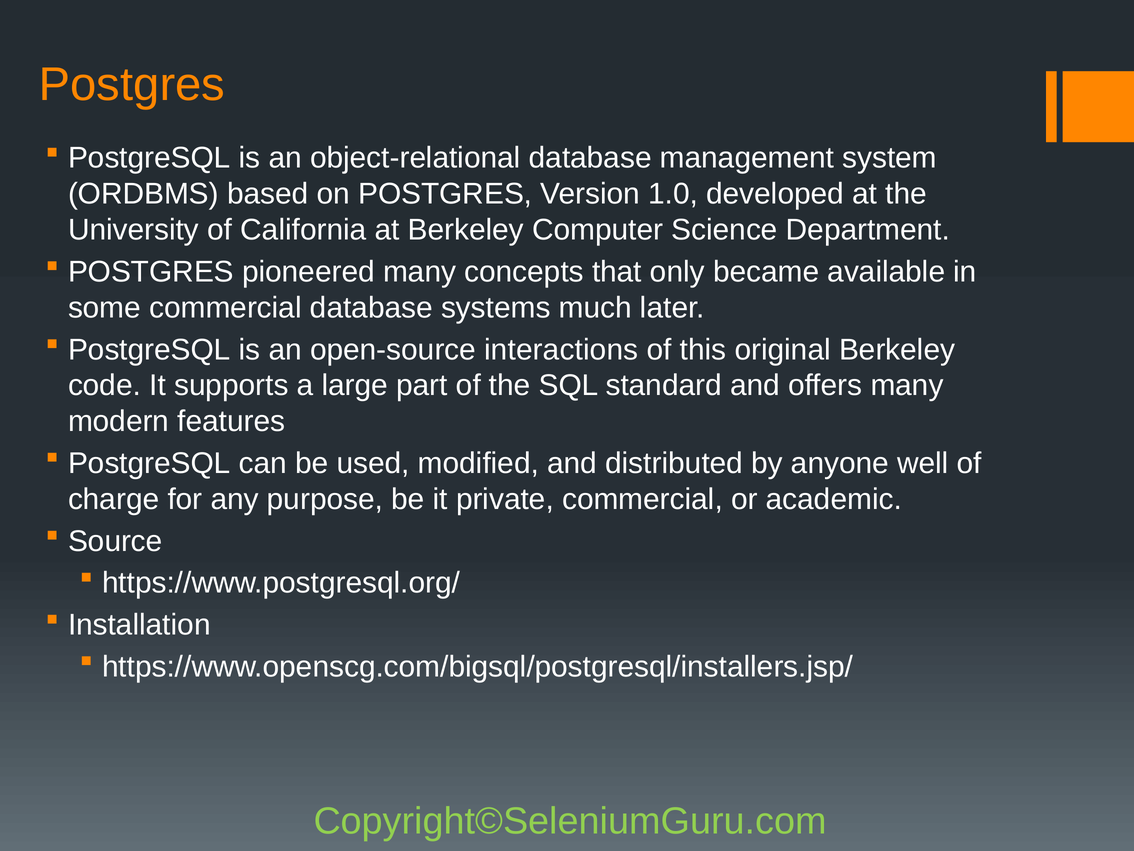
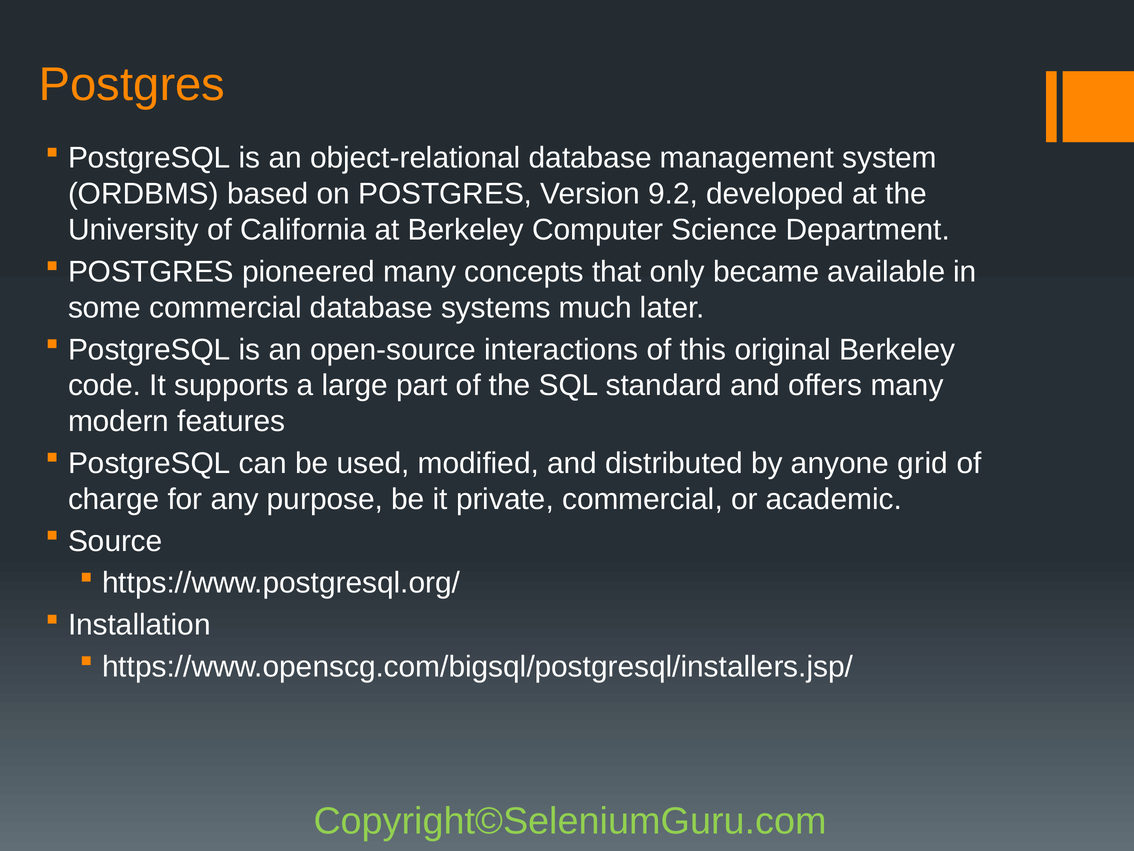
1.0: 1.0 -> 9.2
well: well -> grid
